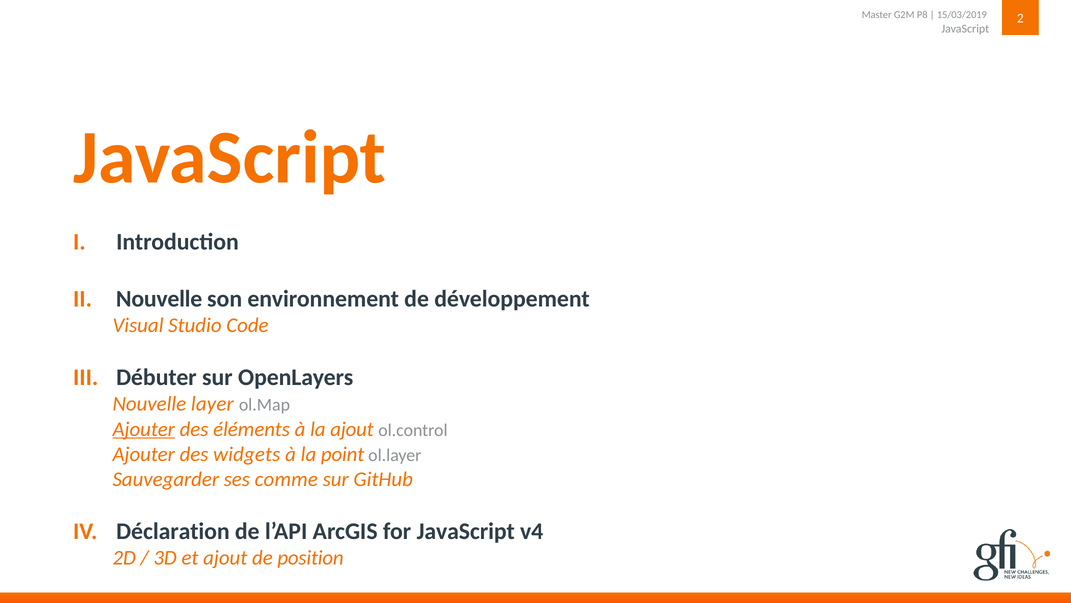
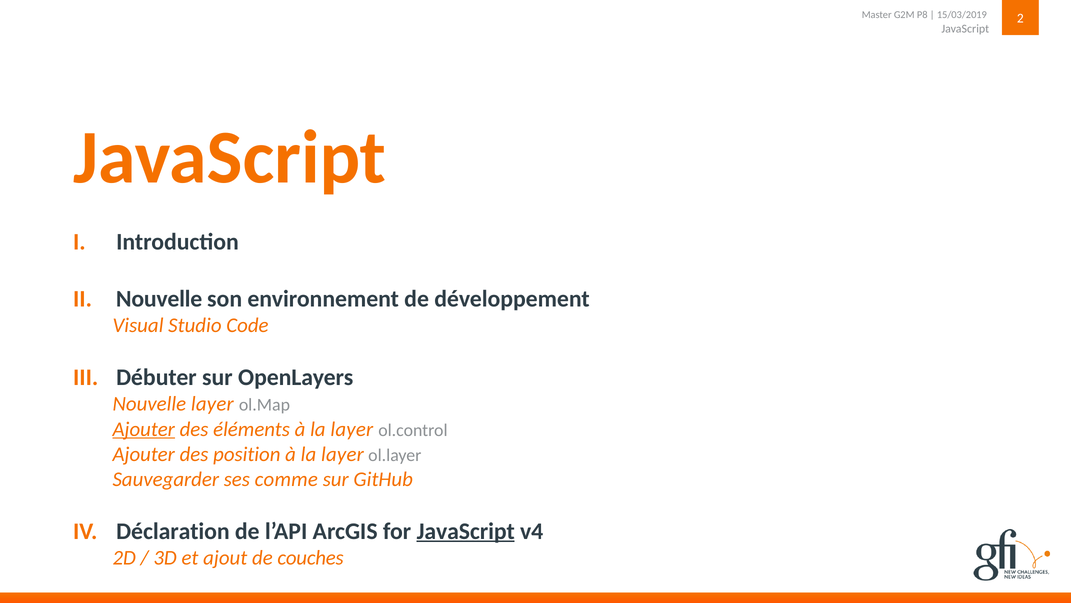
éléments à la ajout: ajout -> layer
widgets: widgets -> position
point at (343, 454): point -> layer
JavaScript at (466, 531) underline: none -> present
position: position -> couches
